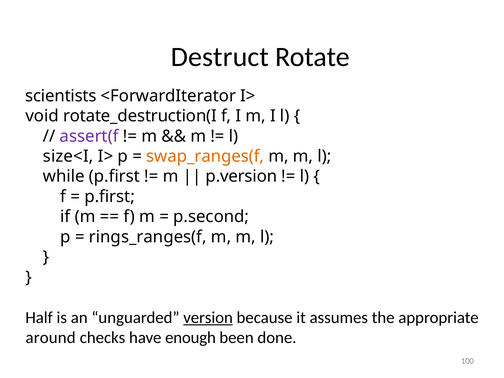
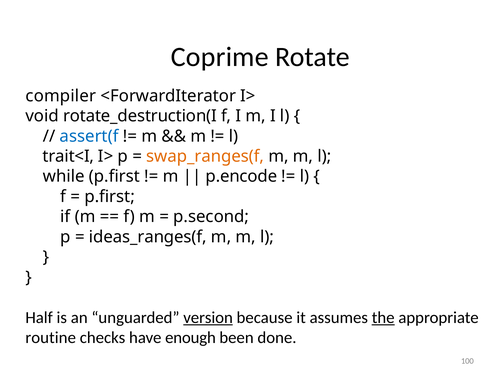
Destruct: Destruct -> Coprime
scientists: scientists -> compiler
assert(f colour: purple -> blue
size<I: size<I -> trait<I
p.version: p.version -> p.encode
rings_ranges(f: rings_ranges(f -> ideas_ranges(f
the underline: none -> present
around: around -> routine
